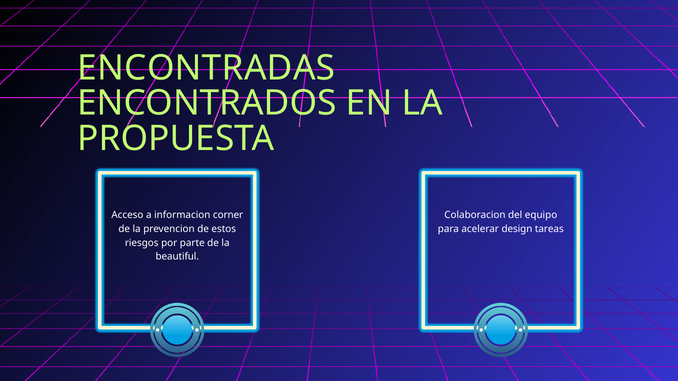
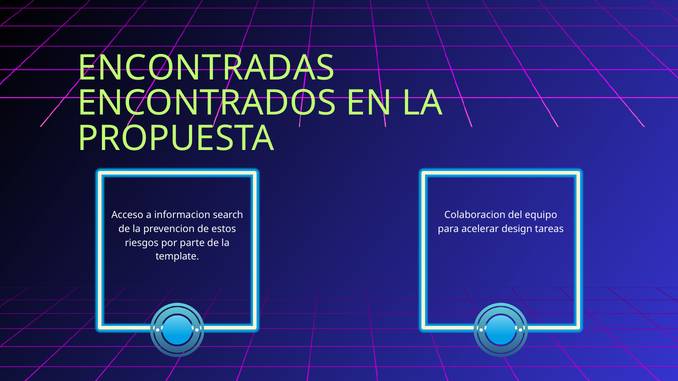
corner: corner -> search
beautiful: beautiful -> template
